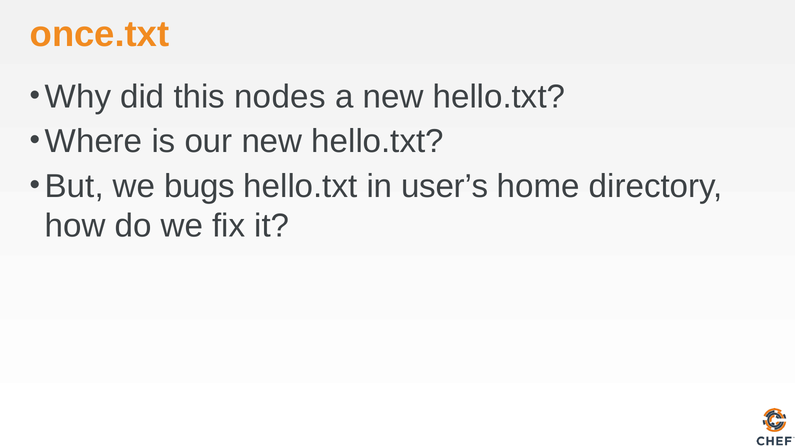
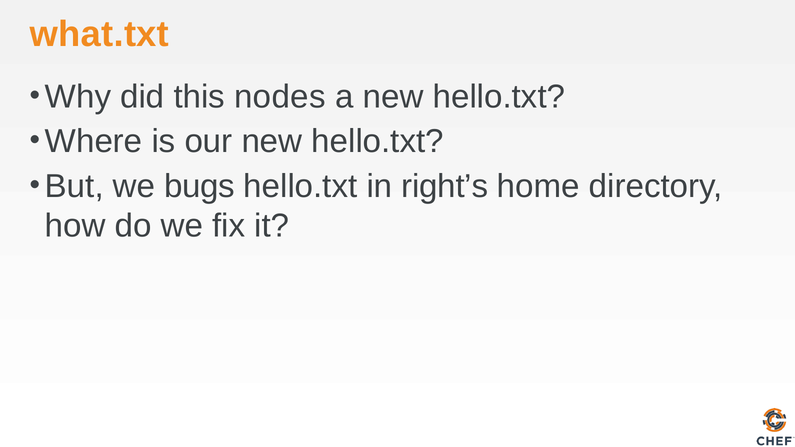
once.txt: once.txt -> what.txt
user’s: user’s -> right’s
